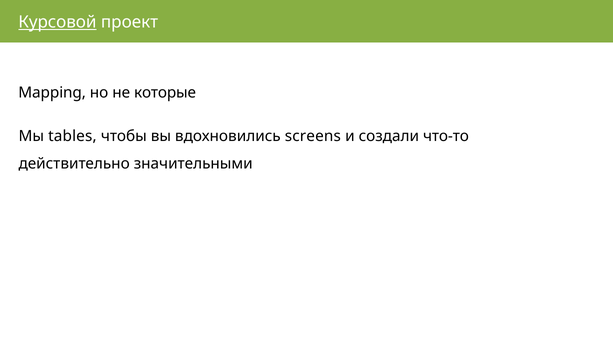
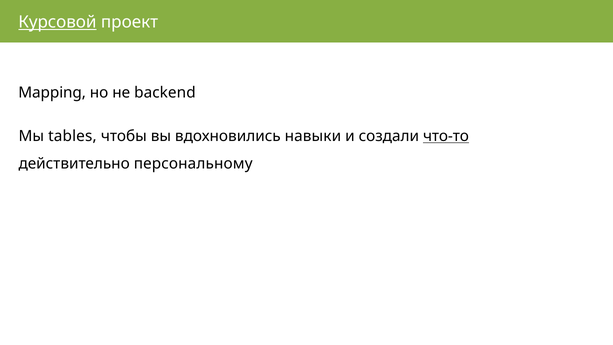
которые: которые -> backend
screens: screens -> навыки
что-то underline: none -> present
значительными: значительными -> персональному
